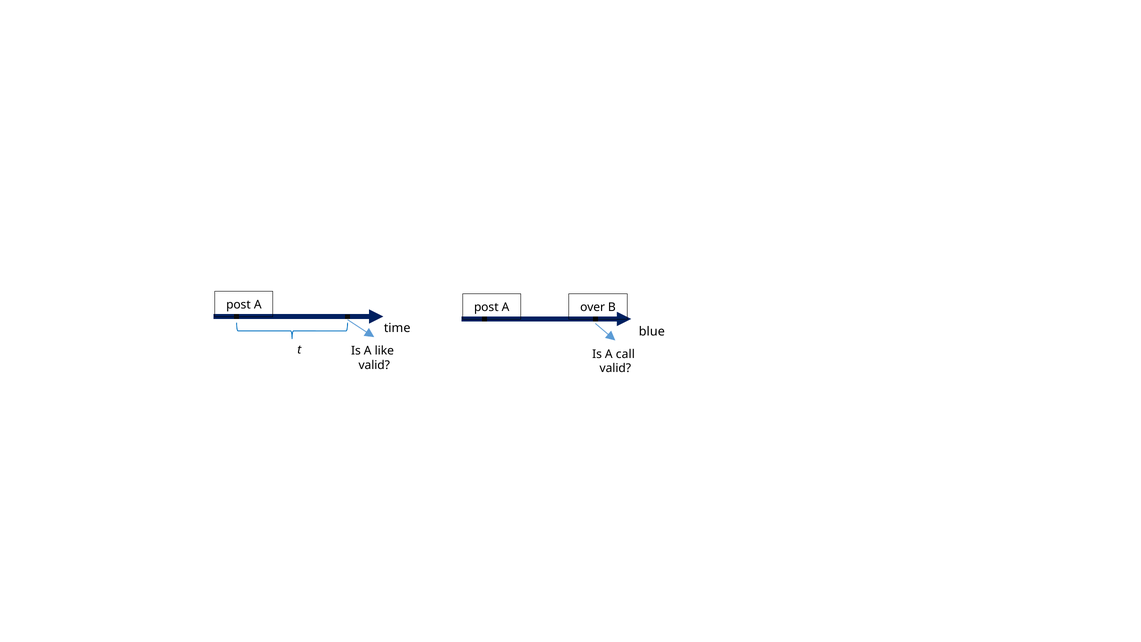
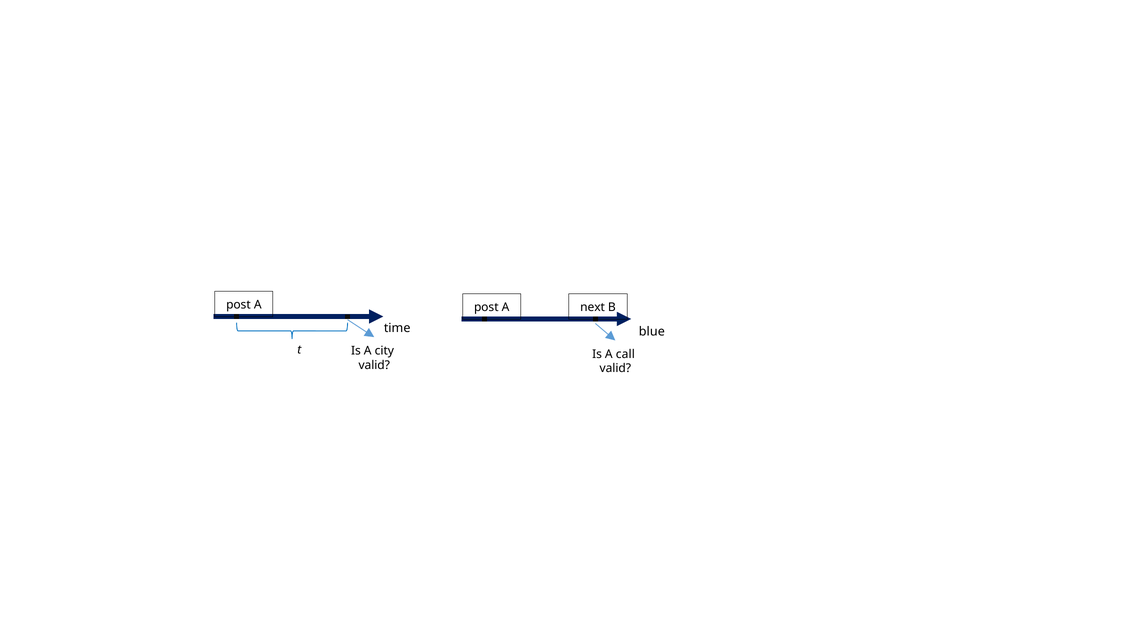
over: over -> next
like: like -> city
